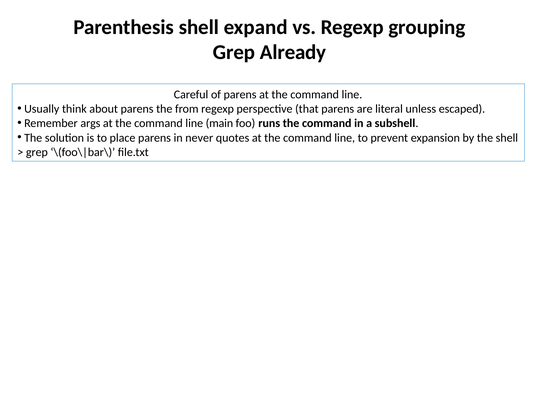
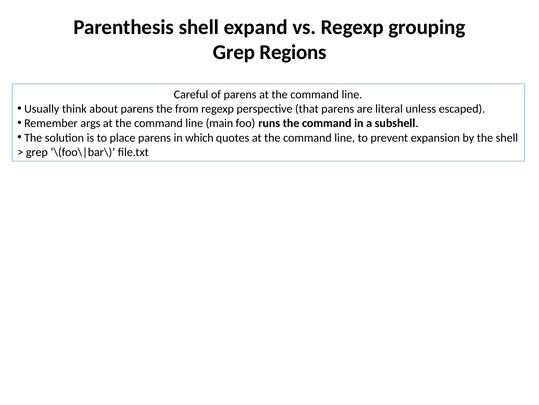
Already: Already -> Regions
never: never -> which
